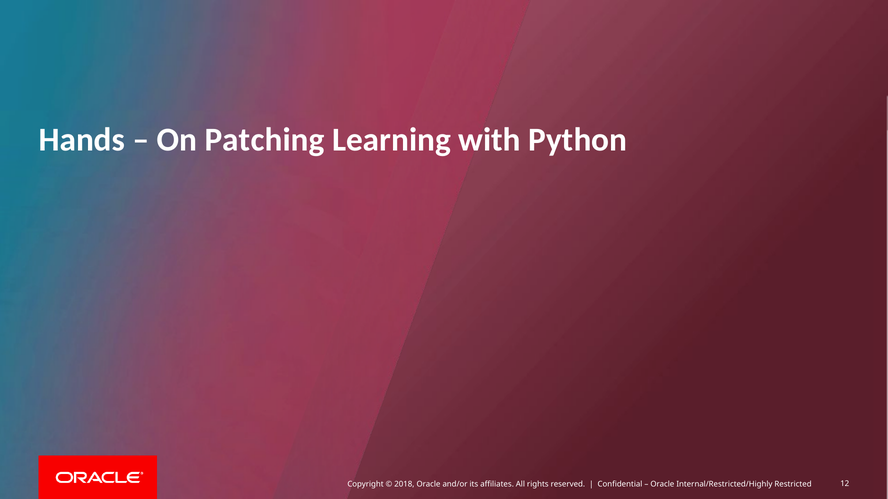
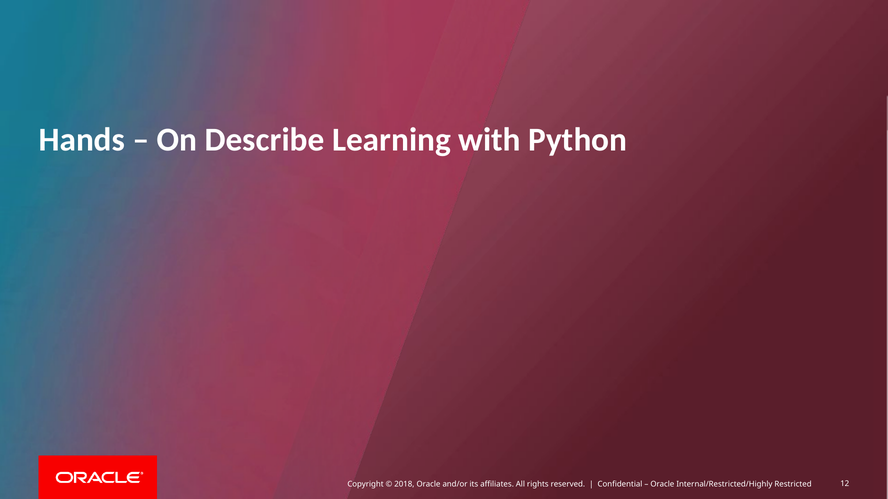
Patching: Patching -> Describe
